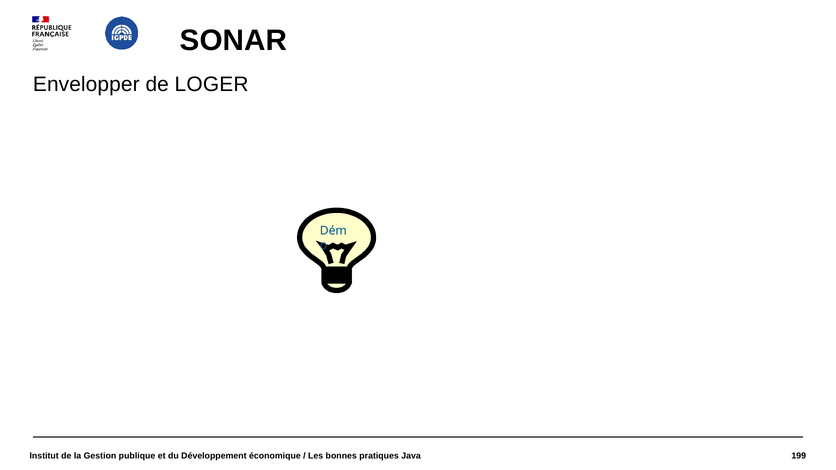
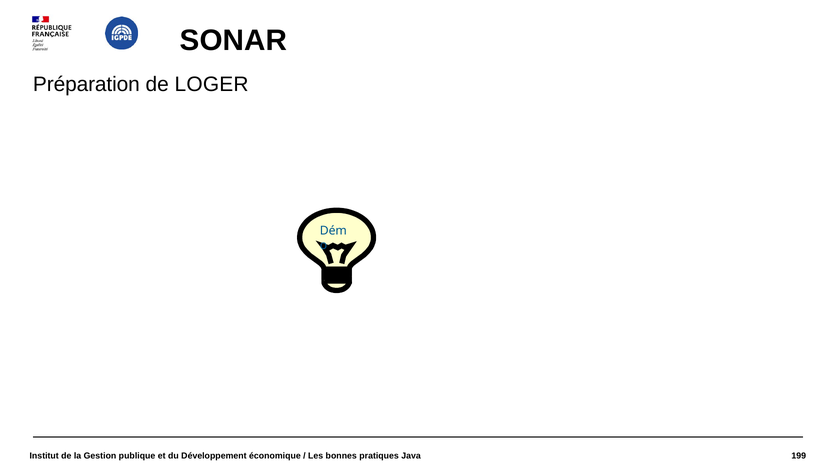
Envelopper: Envelopper -> Préparation
